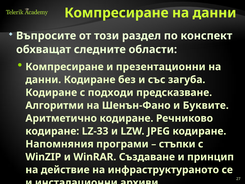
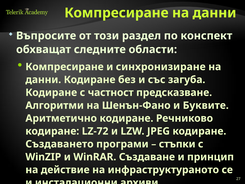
презентационни: презентационни -> синхронизиране
подходи: подходи -> частност
LZ-33: LZ-33 -> LZ-72
Напомняния: Напомняния -> Създаването
